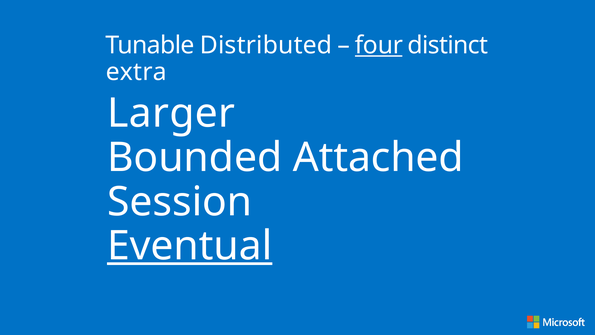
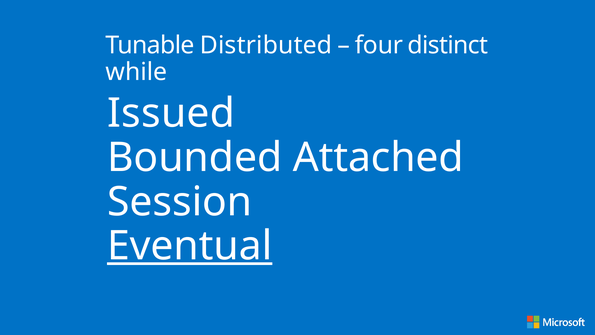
four underline: present -> none
extra: extra -> while
Larger: Larger -> Issued
